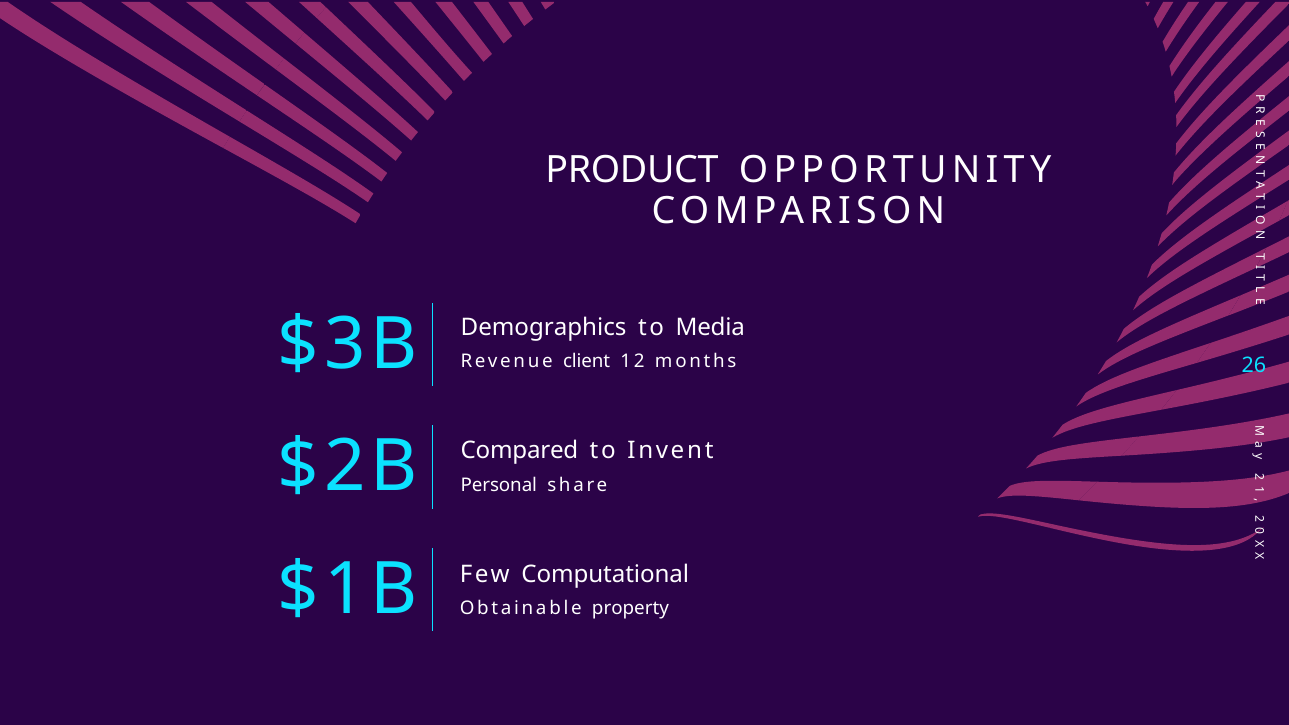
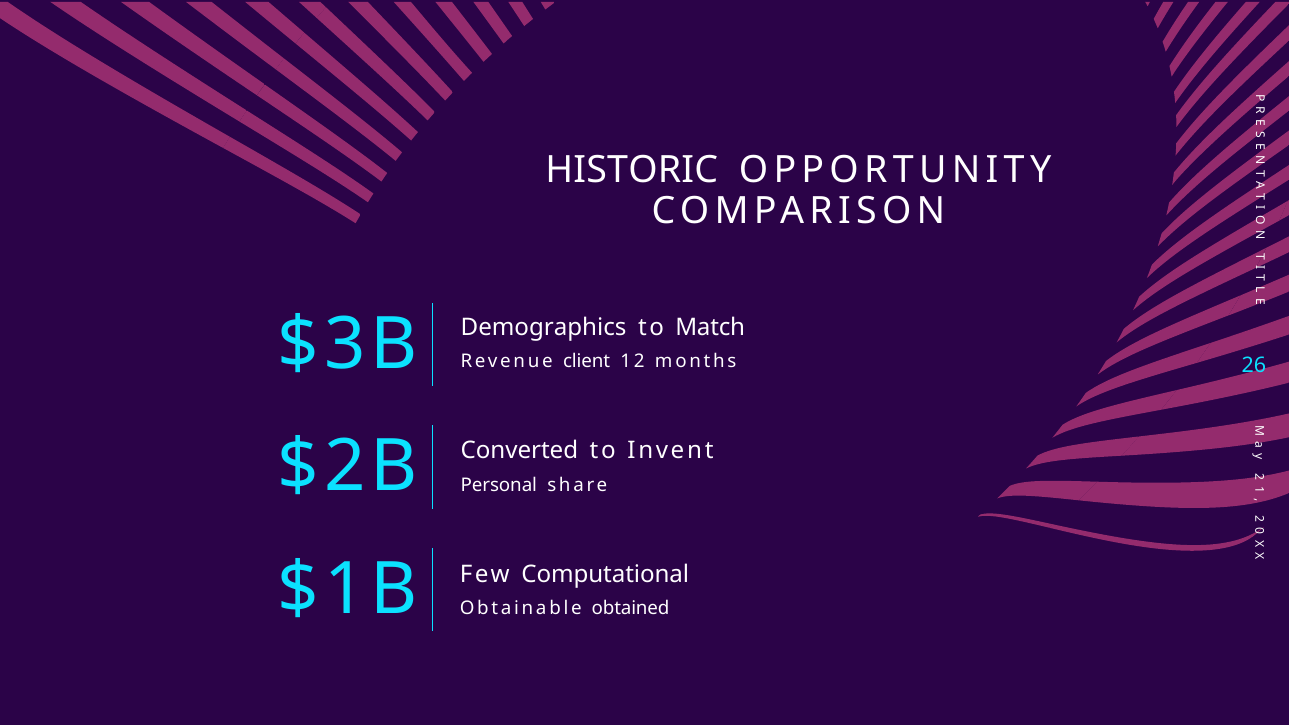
PRODUCT: PRODUCT -> HISTORIC
Media: Media -> Match
Compared: Compared -> Converted
property: property -> obtained
